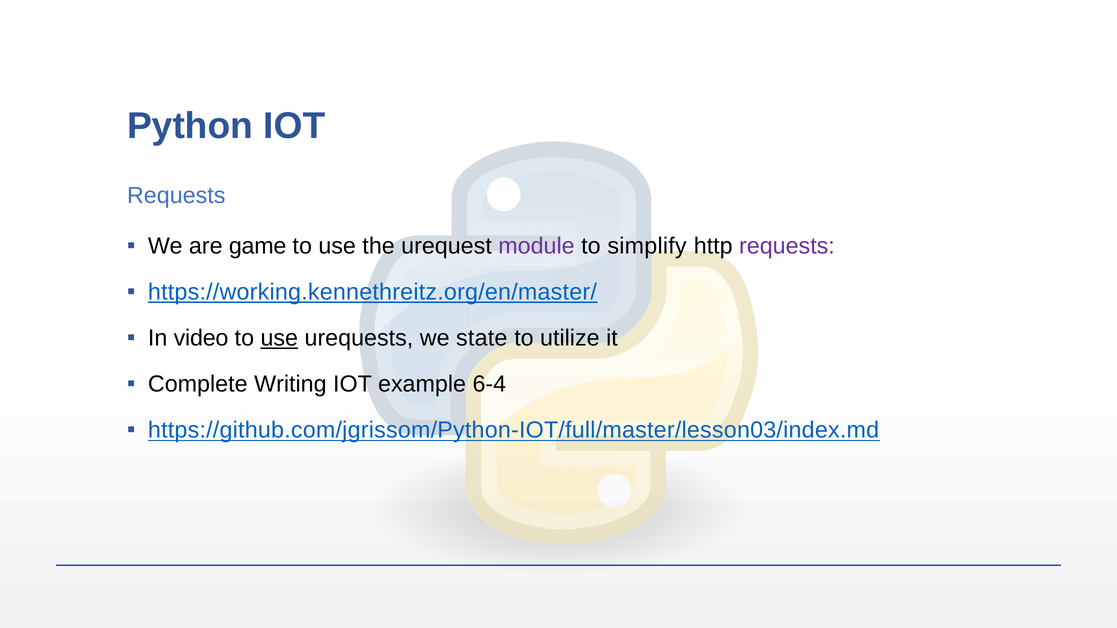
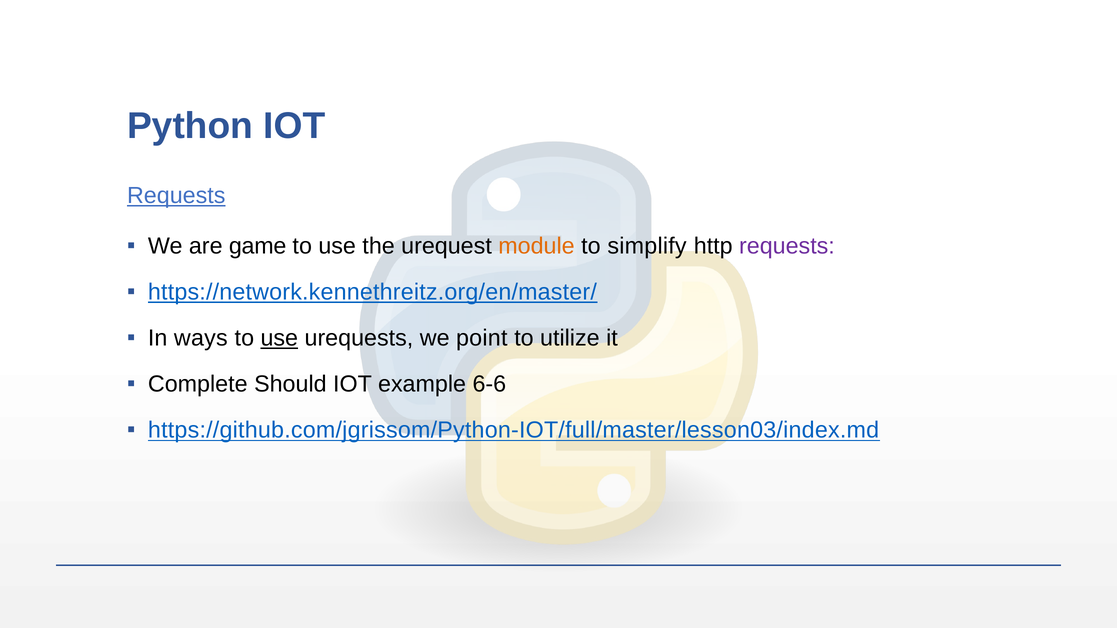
Requests at (176, 196) underline: none -> present
module colour: purple -> orange
https://working.kennethreitz.org/en/master/: https://working.kennethreitz.org/en/master/ -> https://network.kennethreitz.org/en/master/
video: video -> ways
state: state -> point
Writing: Writing -> Should
6-4: 6-4 -> 6-6
